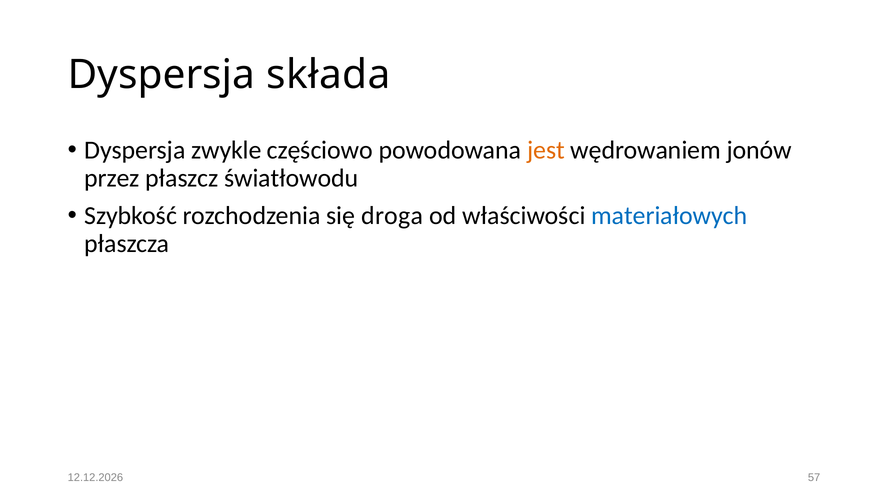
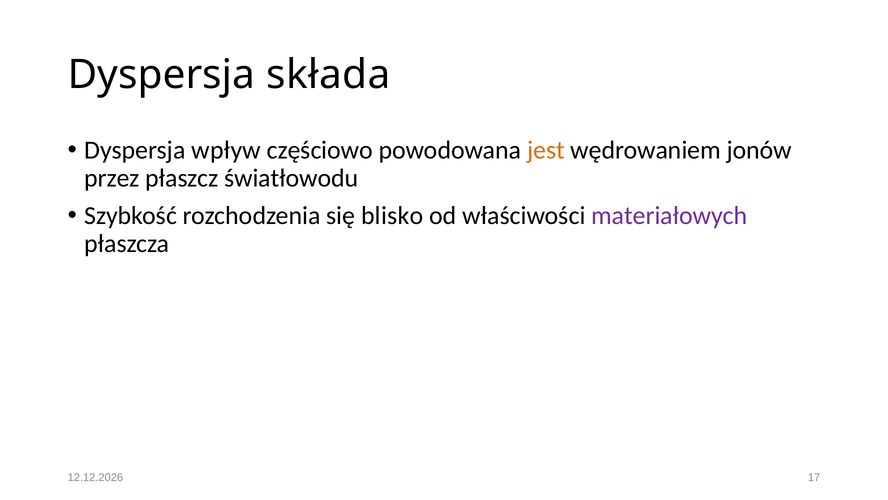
zwykle: zwykle -> wpływ
droga: droga -> blisko
materiałowych colour: blue -> purple
57: 57 -> 17
